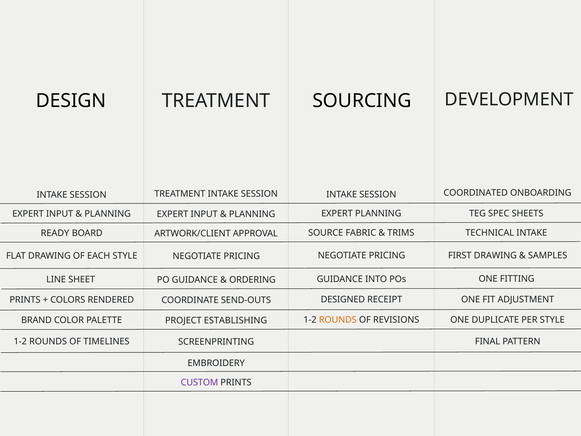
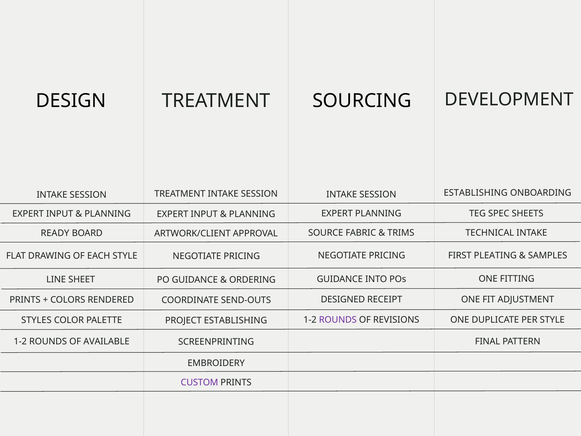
COORDINATED at (476, 193): COORDINATED -> ESTABLISHING
FIRST DRAWING: DRAWING -> PLEATING
ROUNDS at (338, 320) colour: orange -> purple
BRAND: BRAND -> STYLES
TIMELINES: TIMELINES -> AVAILABLE
